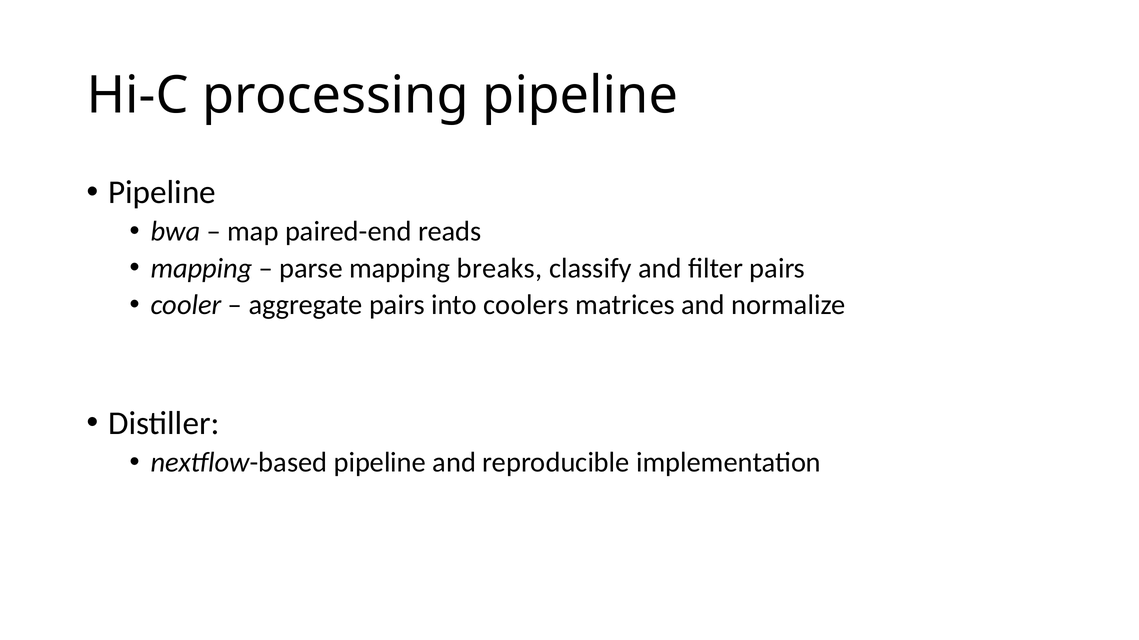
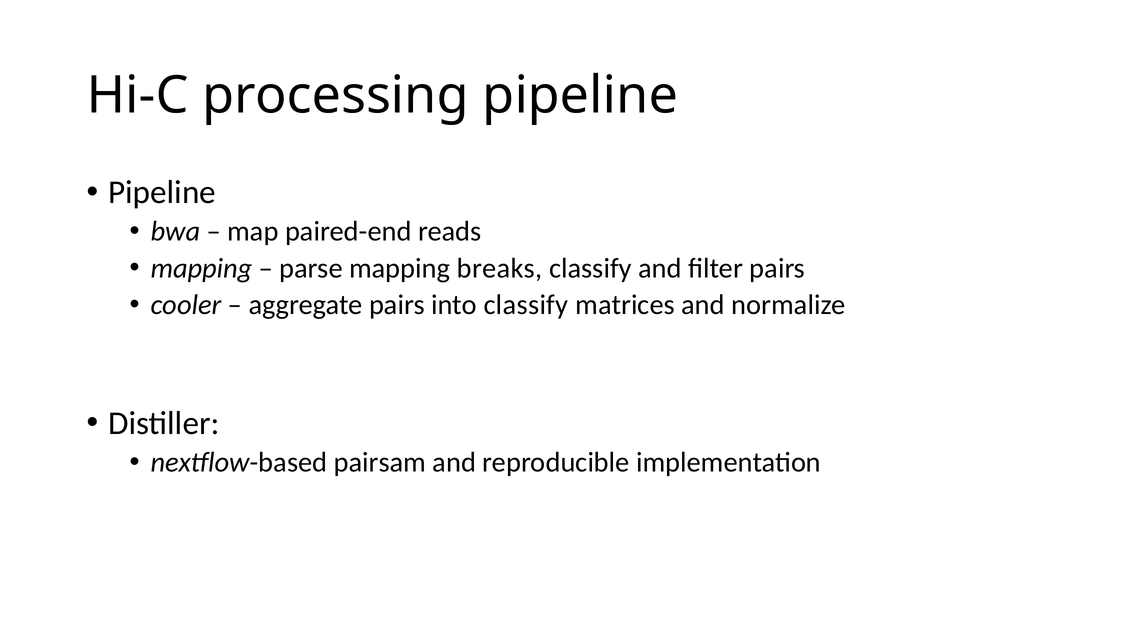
into coolers: coolers -> classify
nextflow-based pipeline: pipeline -> pairsam
